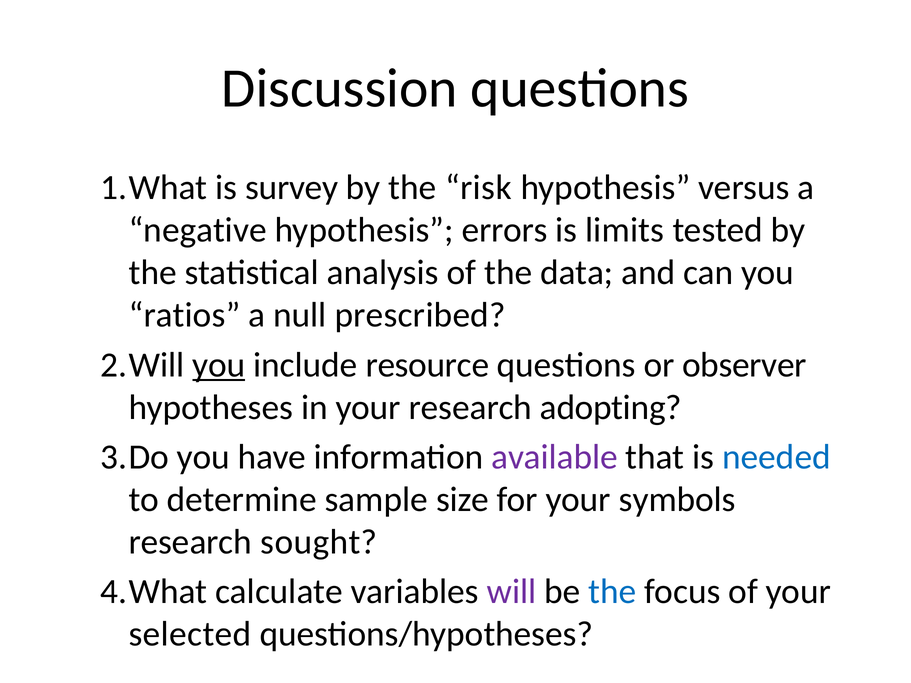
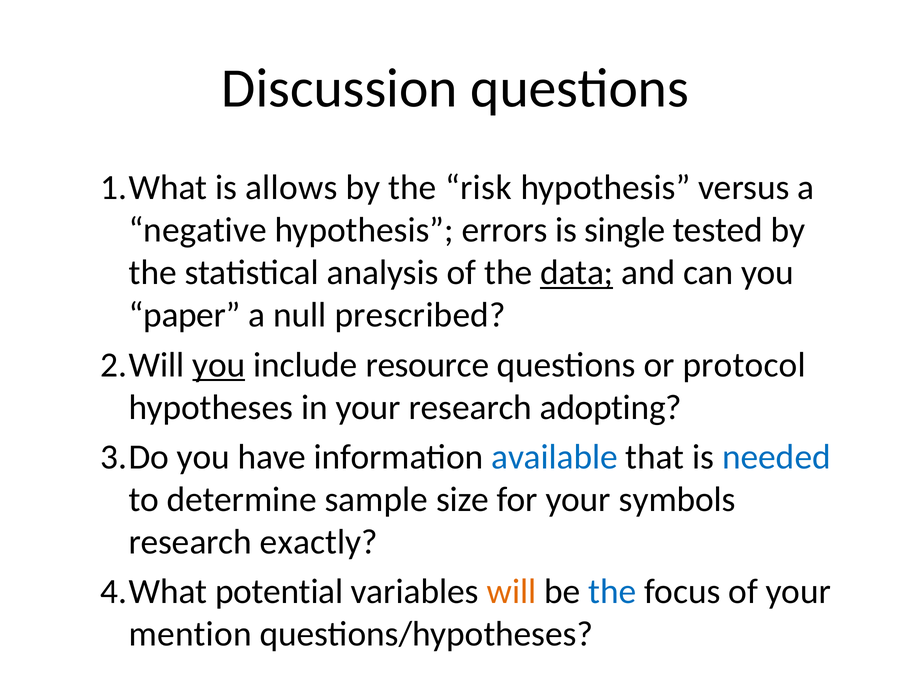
survey: survey -> allows
limits: limits -> single
data underline: none -> present
ratios: ratios -> paper
observer: observer -> protocol
available colour: purple -> blue
sought: sought -> exactly
calculate: calculate -> potential
will colour: purple -> orange
selected: selected -> mention
